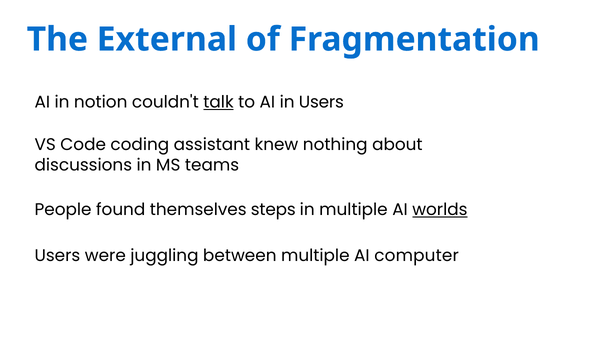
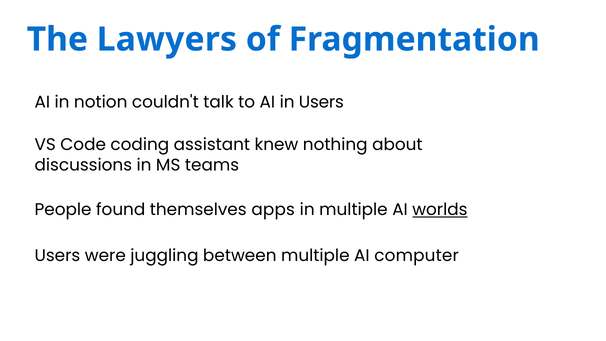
External: External -> Lawyers
talk underline: present -> none
steps: steps -> apps
